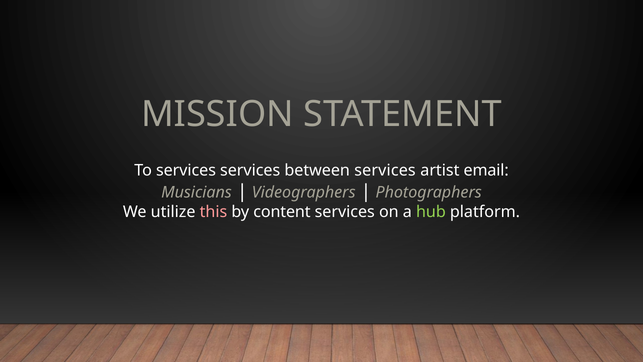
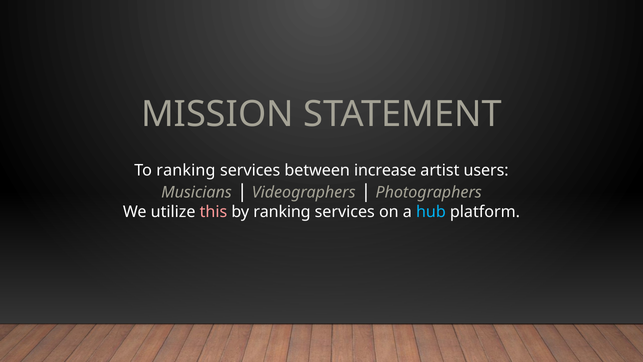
To services: services -> ranking
between services: services -> increase
email: email -> users
by content: content -> ranking
hub colour: light green -> light blue
